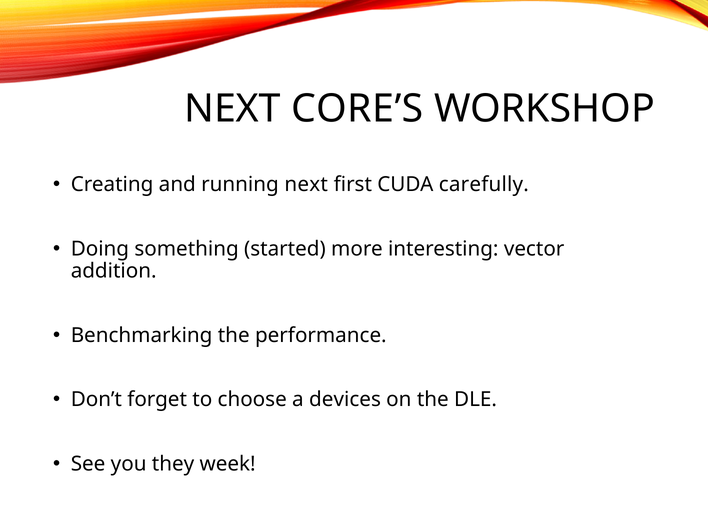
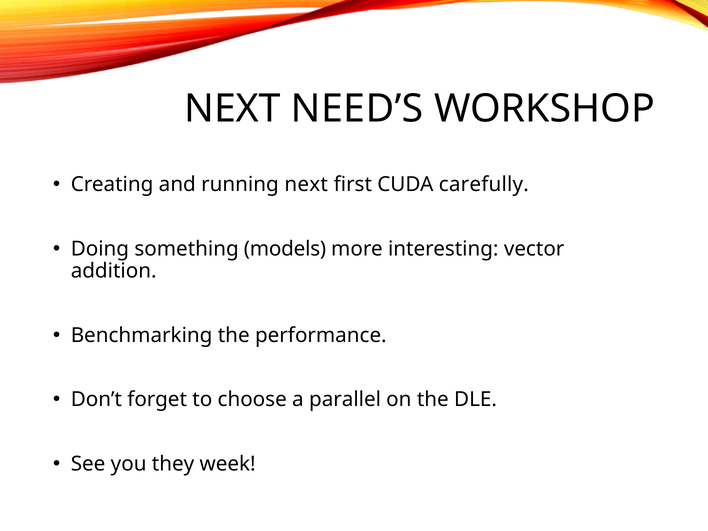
CORE’S: CORE’S -> NEED’S
started: started -> models
devices: devices -> parallel
